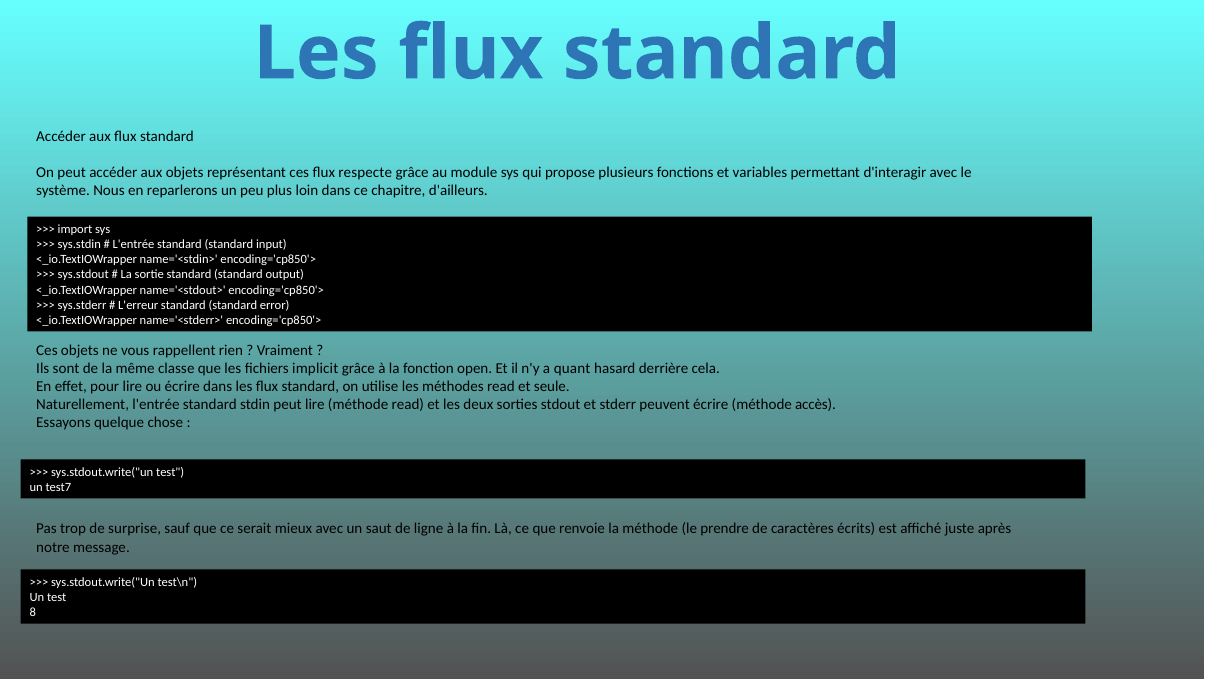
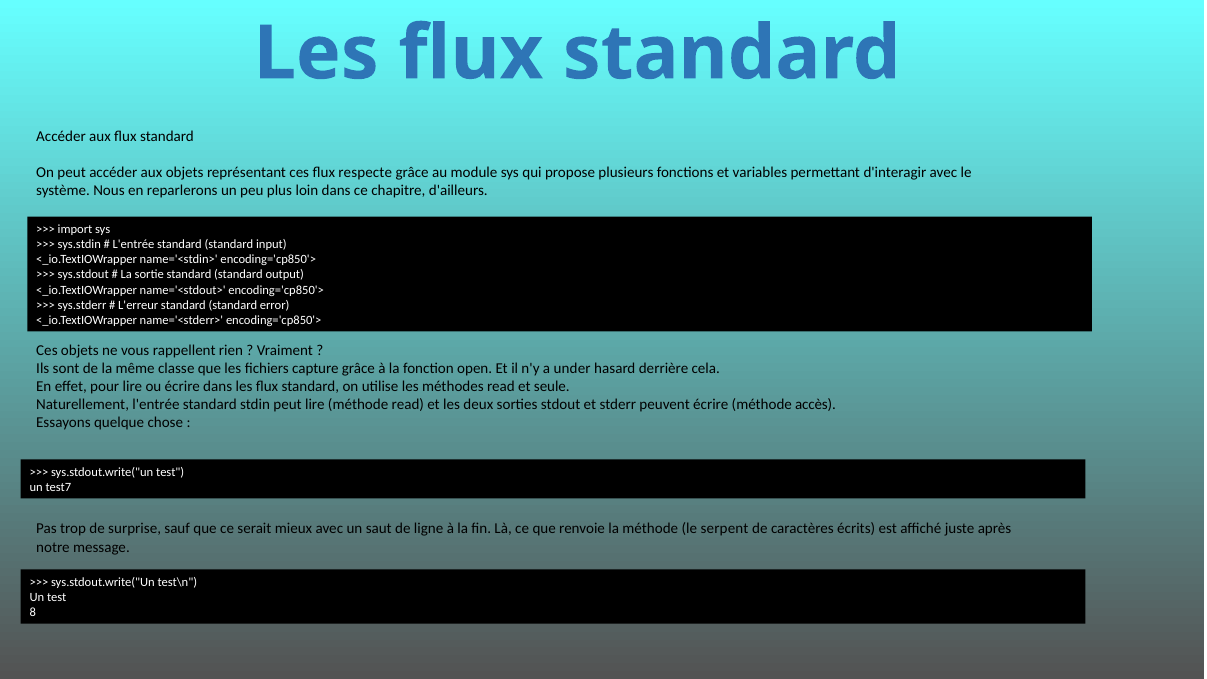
implicit: implicit -> capture
quant: quant -> under
prendre: prendre -> serpent
